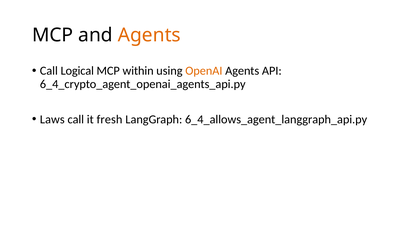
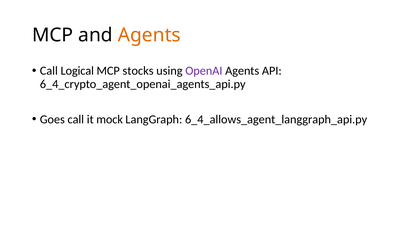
within: within -> stocks
OpenAI colour: orange -> purple
Laws: Laws -> Goes
fresh: fresh -> mock
